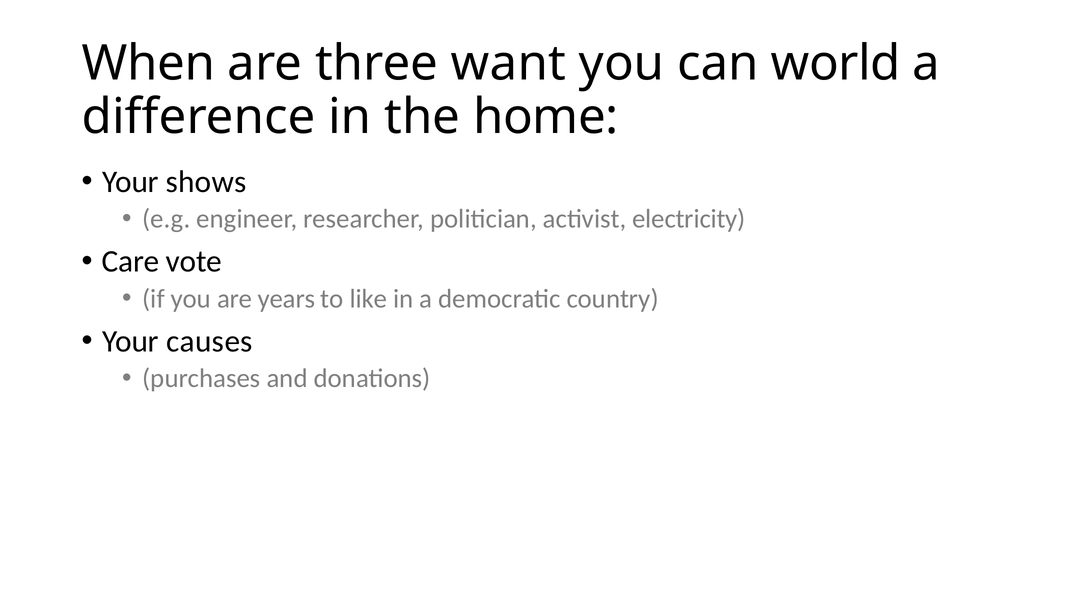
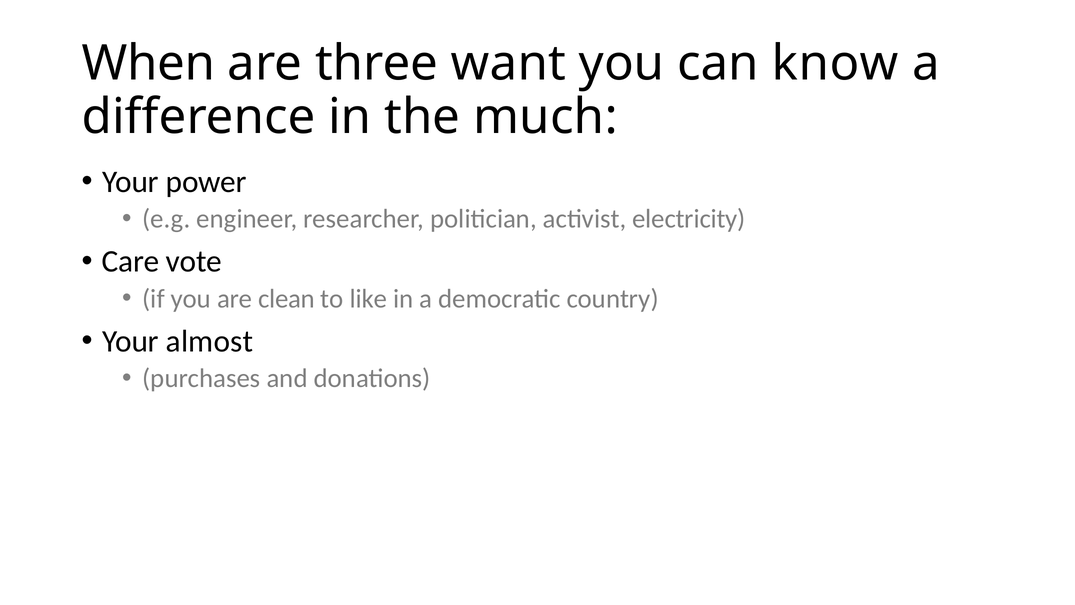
world: world -> know
home: home -> much
shows: shows -> power
years: years -> clean
causes: causes -> almost
